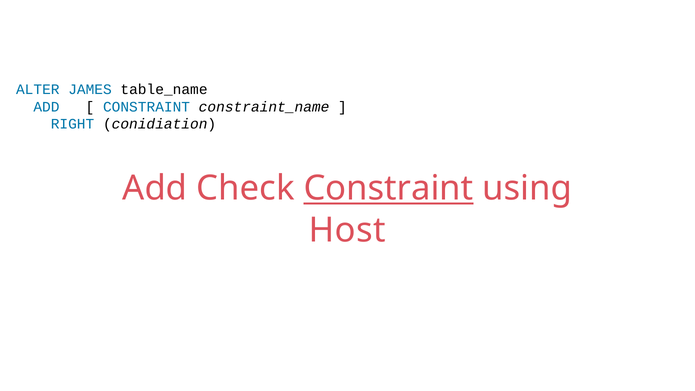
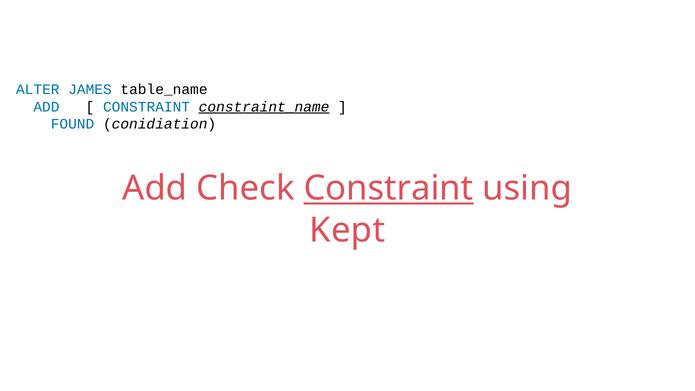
constraint_name underline: none -> present
RIGHT: RIGHT -> FOUND
Host: Host -> Kept
